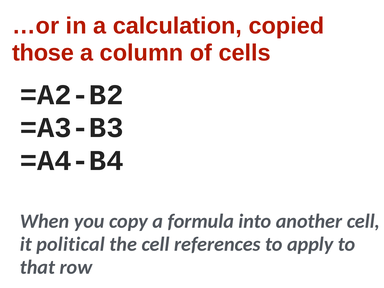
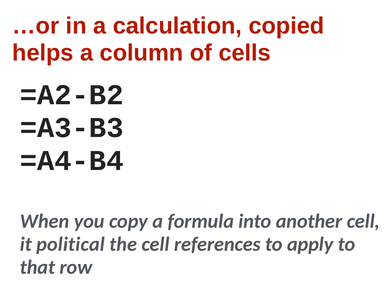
those: those -> helps
